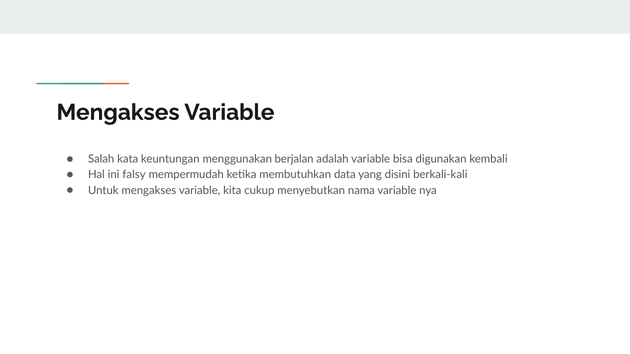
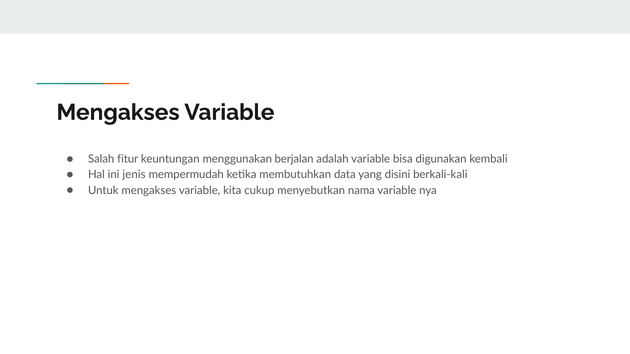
kata: kata -> fitur
falsy: falsy -> jenis
